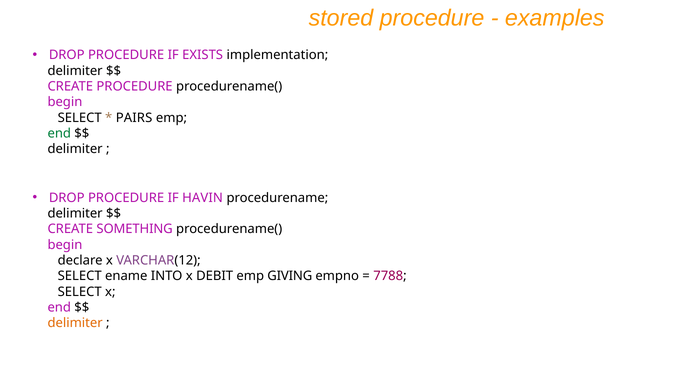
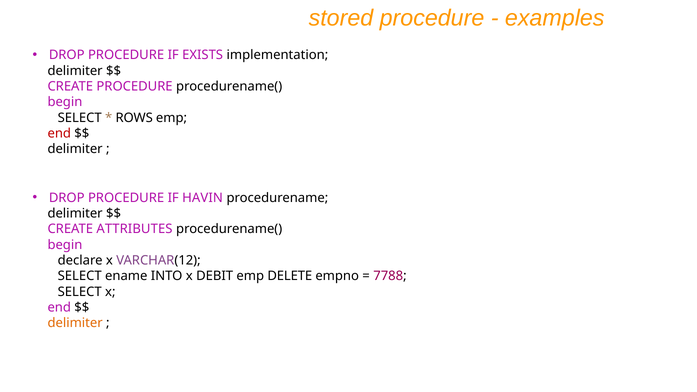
PAIRS: PAIRS -> ROWS
end at (59, 133) colour: green -> red
SOMETHING: SOMETHING -> ATTRIBUTES
GIVING: GIVING -> DELETE
